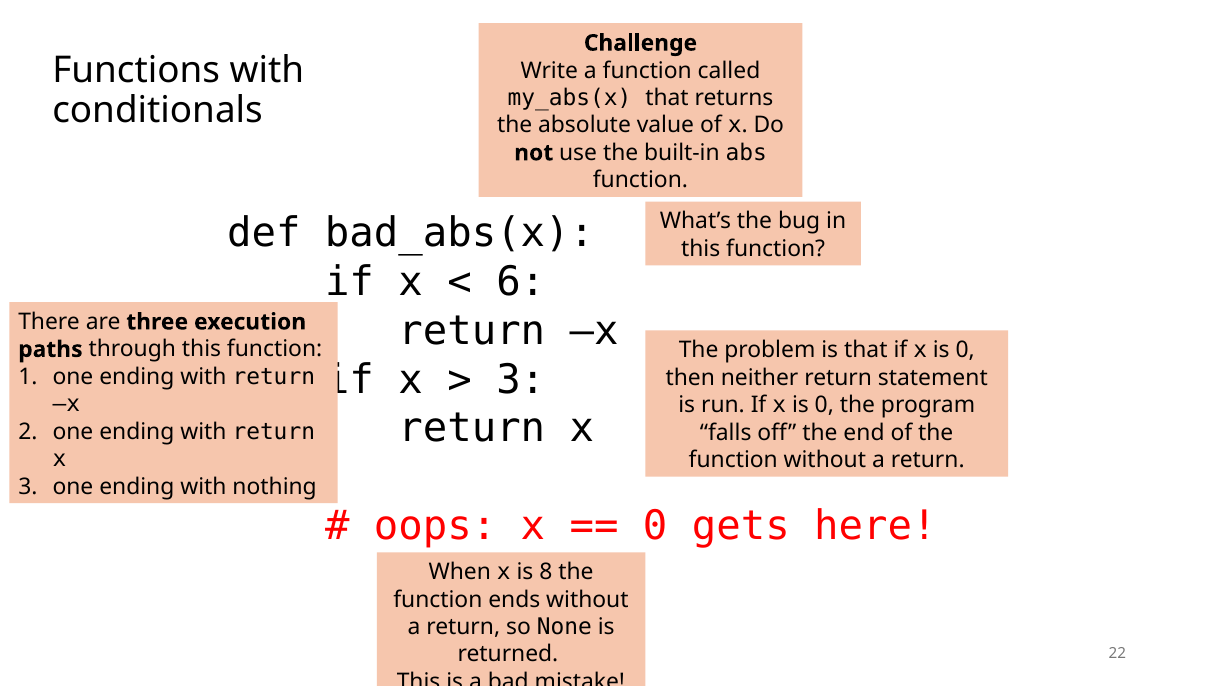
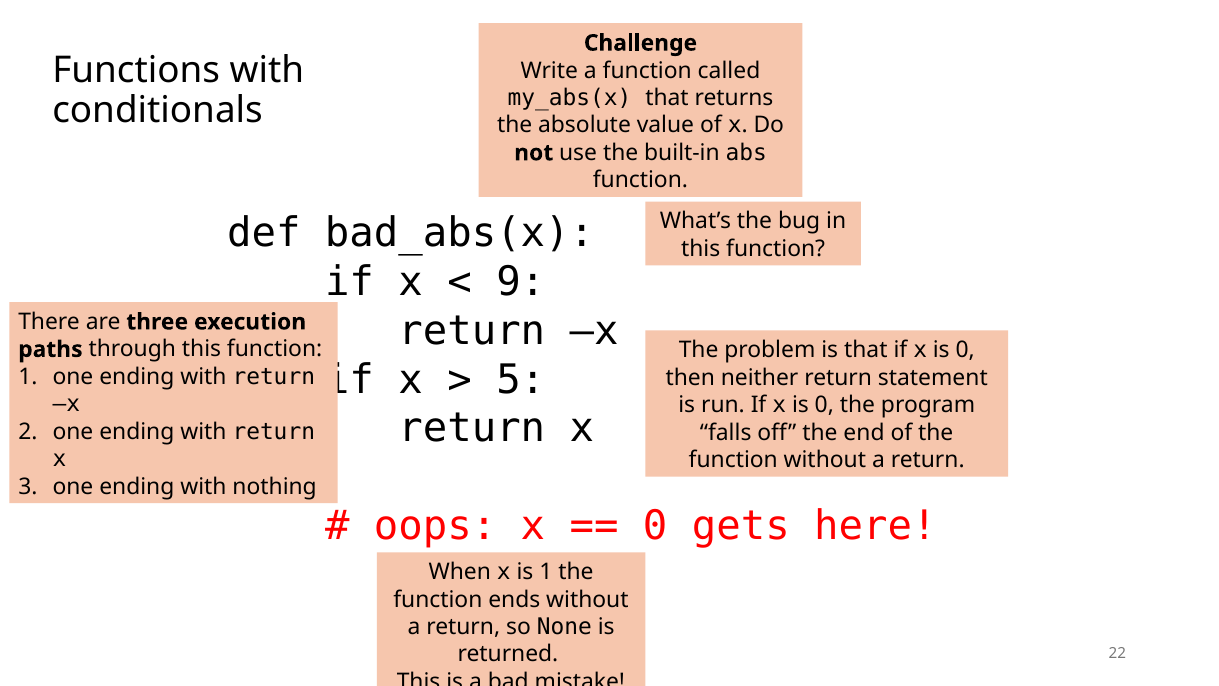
6: 6 -> 9
3 at (521, 379): 3 -> 5
is 8: 8 -> 1
